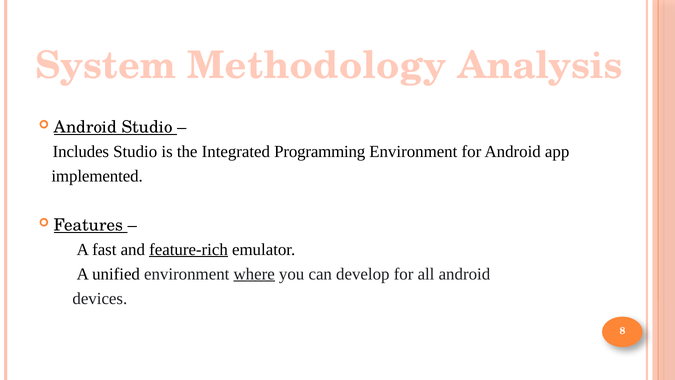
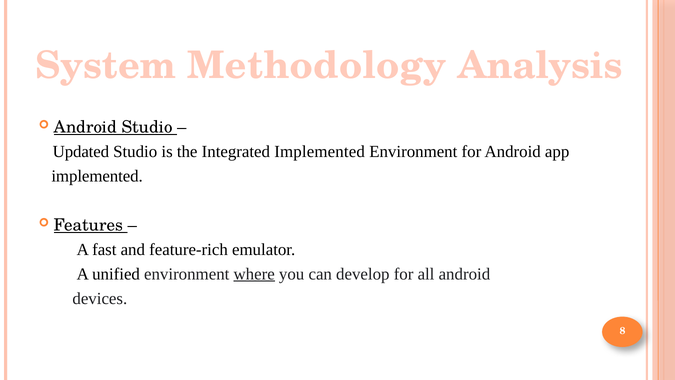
Includes: Includes -> Updated
Integrated Programming: Programming -> Implemented
feature-rich underline: present -> none
